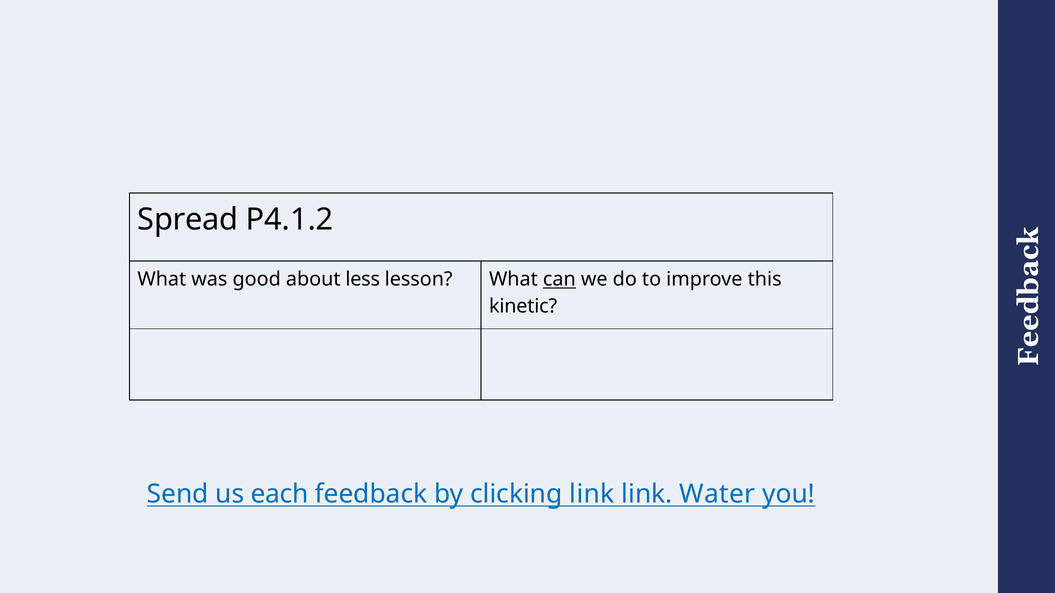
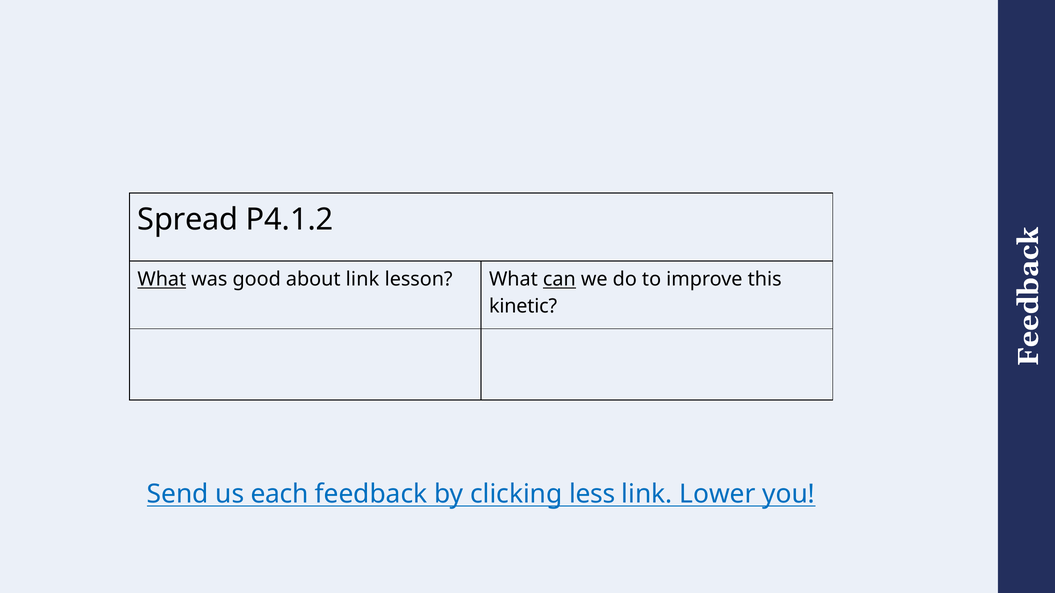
What at (162, 280) underline: none -> present
about less: less -> link
clicking link: link -> less
Water: Water -> Lower
